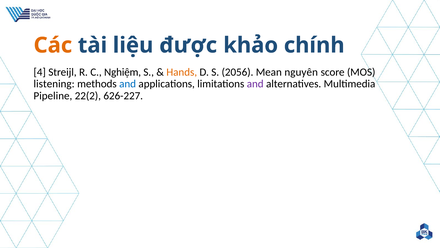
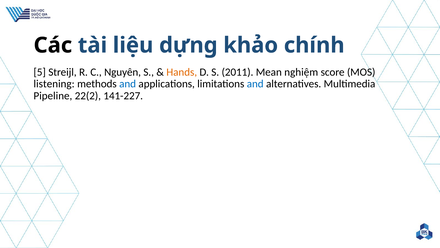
Các colour: orange -> black
được: được -> dựng
4: 4 -> 5
Nghiệm: Nghiệm -> Nguyên
2056: 2056 -> 2011
nguyên: nguyên -> nghiệm
and at (255, 84) colour: purple -> blue
626-227: 626-227 -> 141-227
